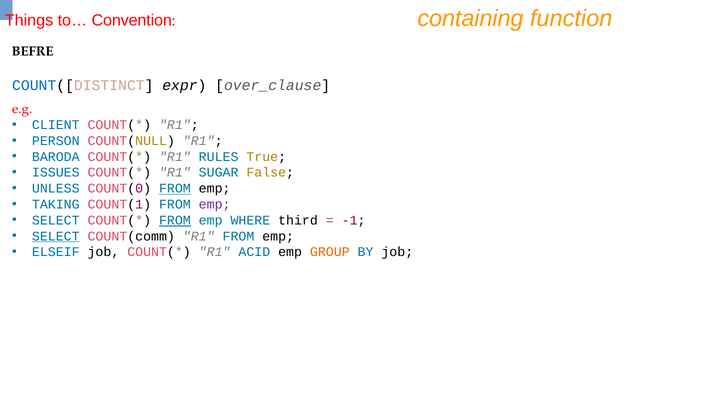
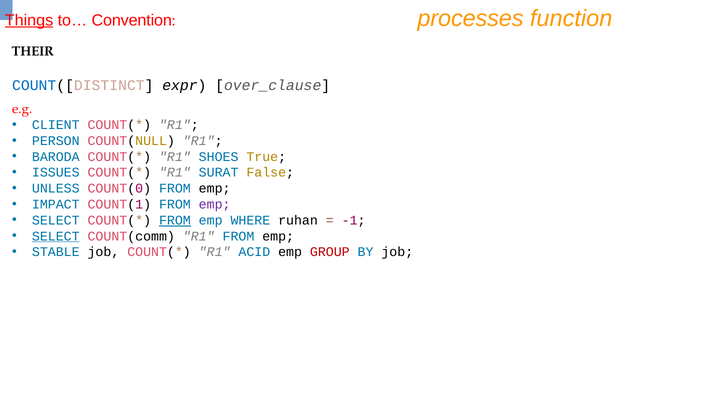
containing: containing -> processes
Things underline: none -> present
BEFRE: BEFRE -> THEIR
RULES: RULES -> SHOES
SUGAR: SUGAR -> SURAT
FROM at (175, 189) underline: present -> none
TAKING: TAKING -> IMPACT
third: third -> ruhan
ELSEIF: ELSEIF -> STABLE
GROUP colour: orange -> red
